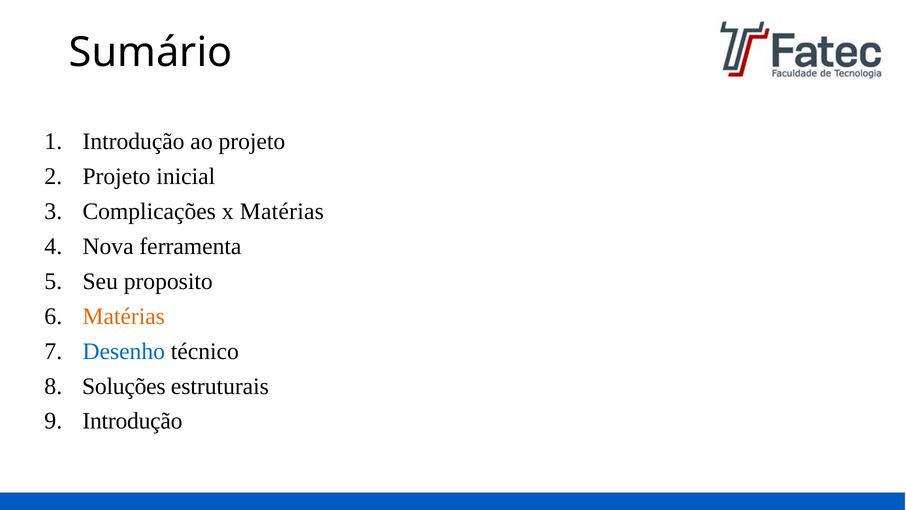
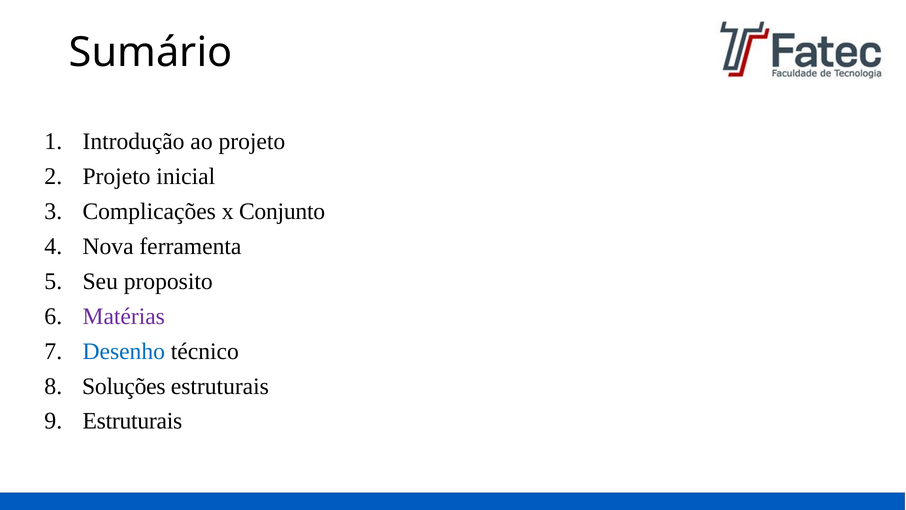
x Matérias: Matérias -> Conjunto
Matérias at (124, 316) colour: orange -> purple
Introdução at (132, 421): Introdução -> Estruturais
